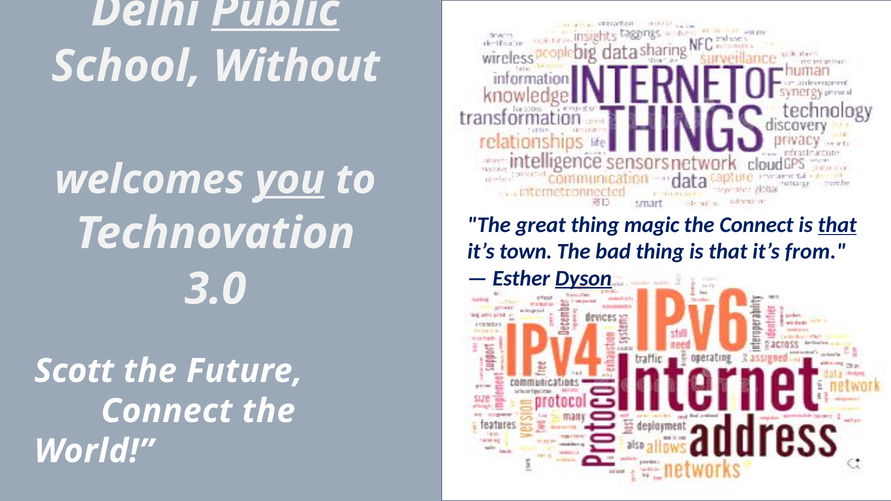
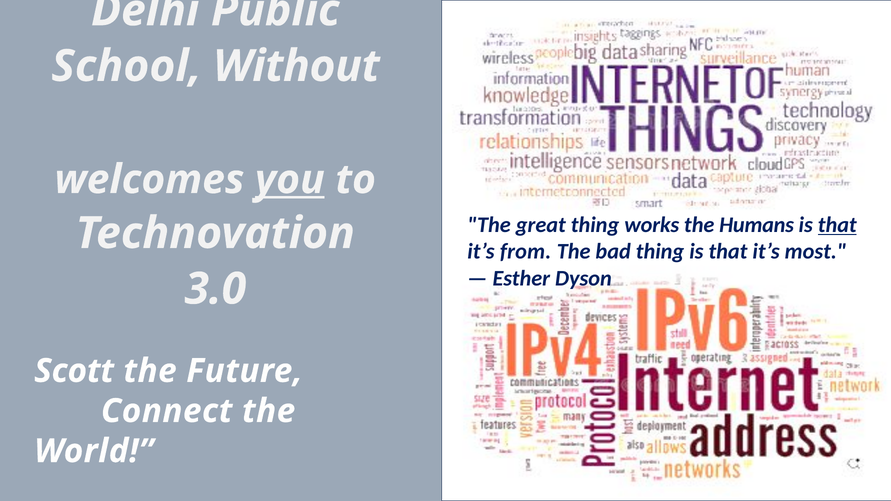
Public underline: present -> none
magic: magic -> works
the Connect: Connect -> Humans
town: town -> from
from: from -> most
Dyson underline: present -> none
